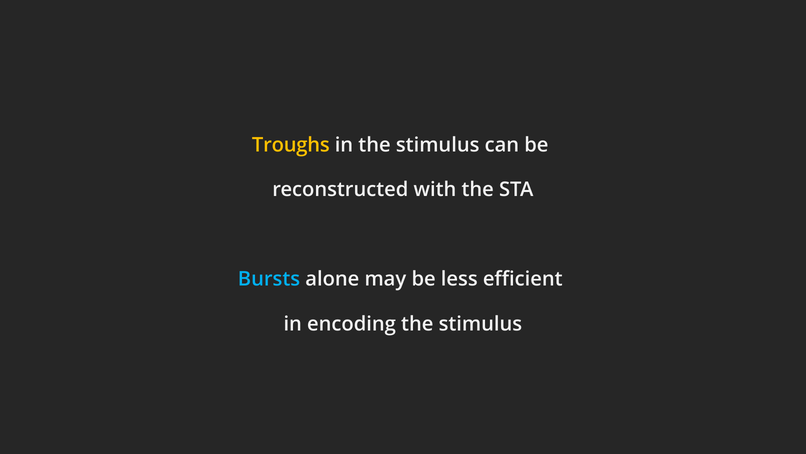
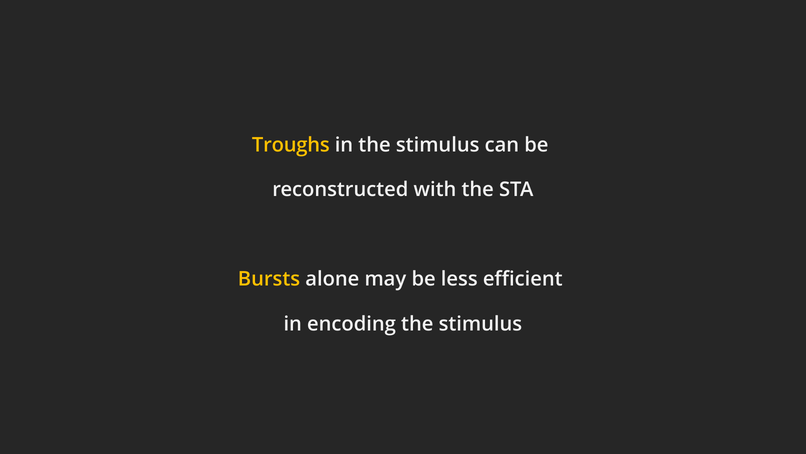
Bursts colour: light blue -> yellow
